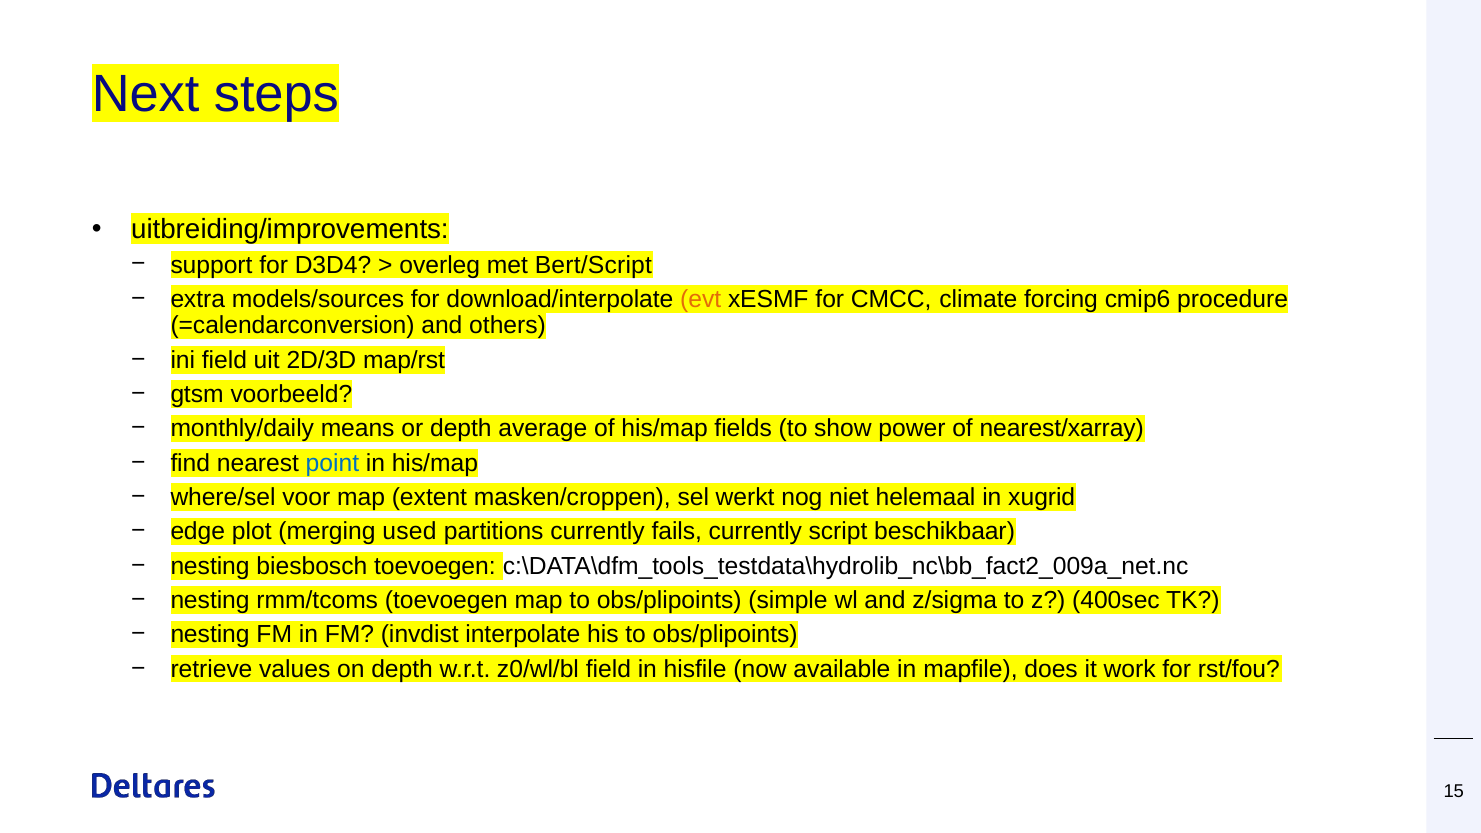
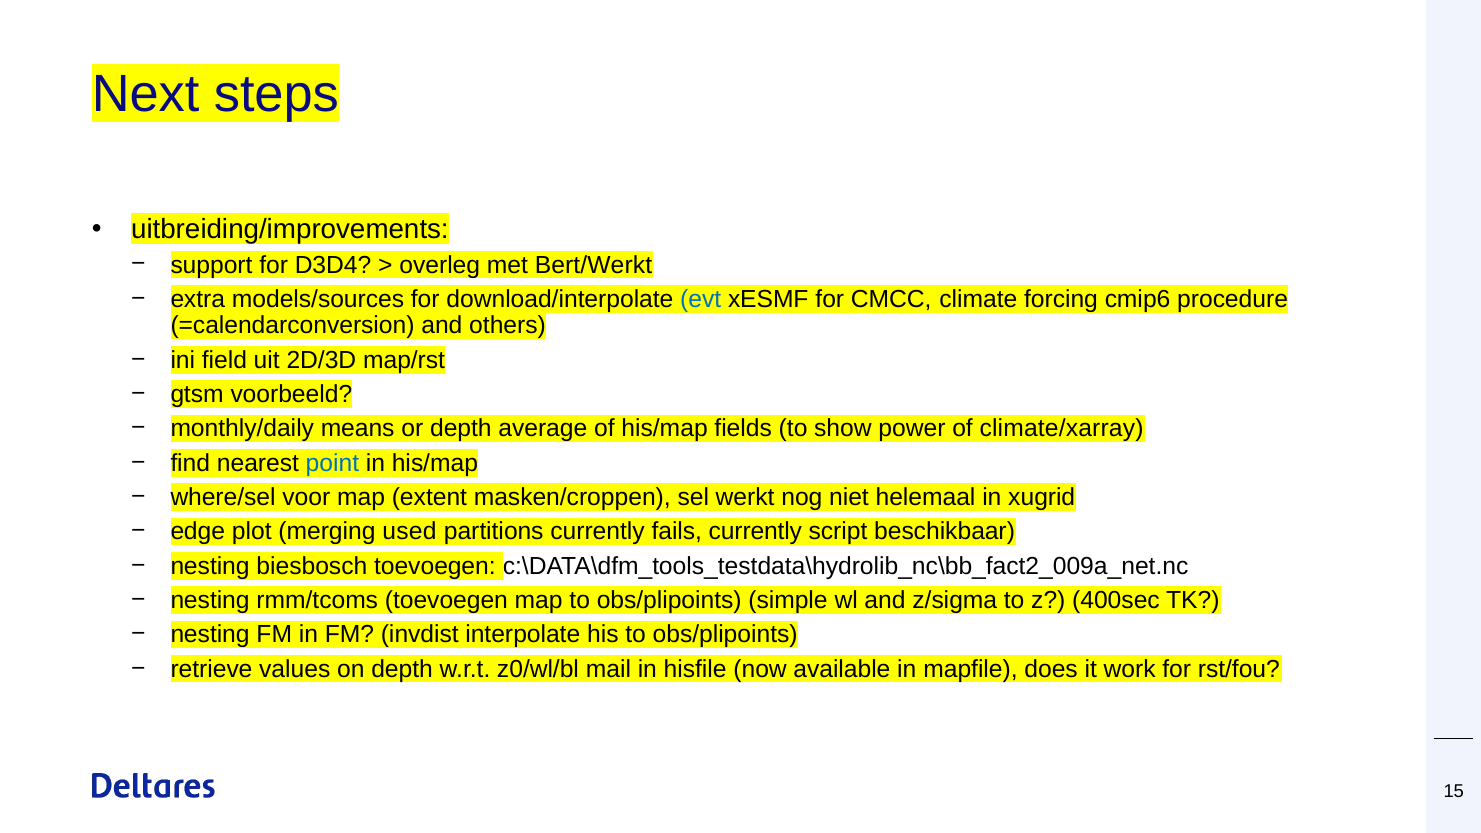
Bert/Script: Bert/Script -> Bert/Werkt
evt colour: orange -> blue
nearest/xarray: nearest/xarray -> climate/xarray
z0/wl/bl field: field -> mail
